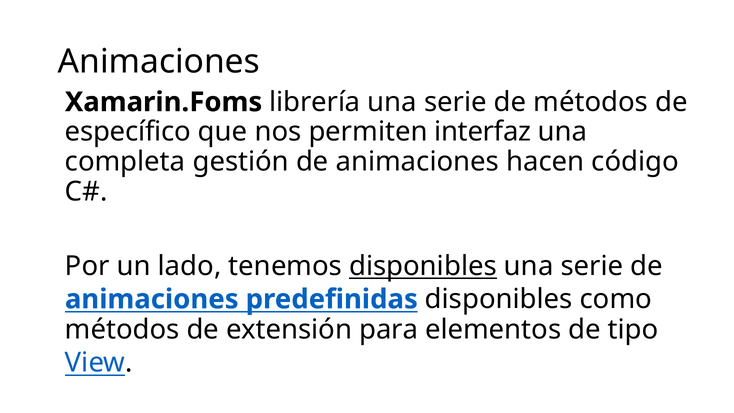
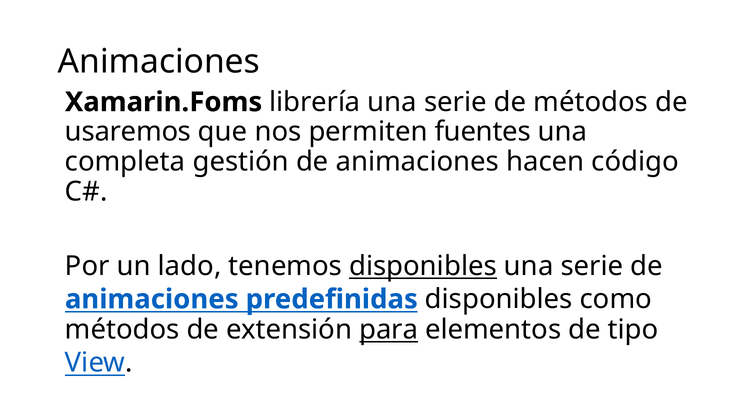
específico: específico -> usaremos
interfaz: interfaz -> fuentes
para underline: none -> present
